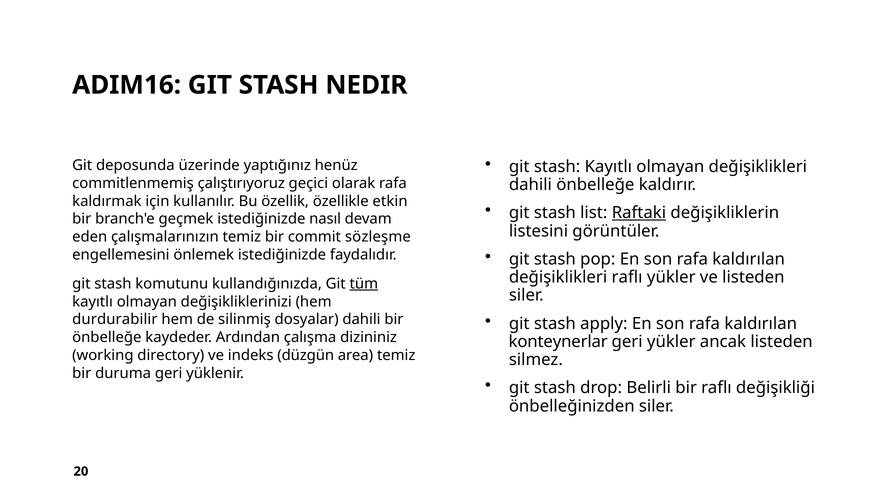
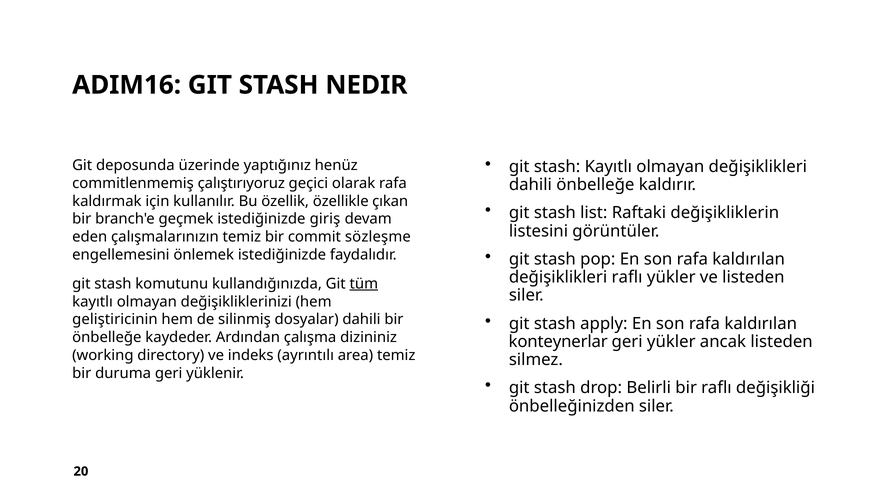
etkin: etkin -> çıkan
Raftaki underline: present -> none
nasıl: nasıl -> giriş
durdurabilir: durdurabilir -> geliştiricinin
düzgün: düzgün -> ayrıntılı
